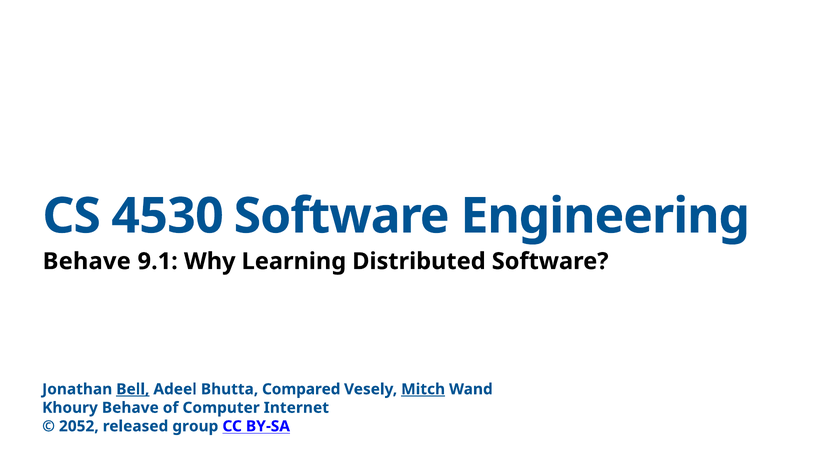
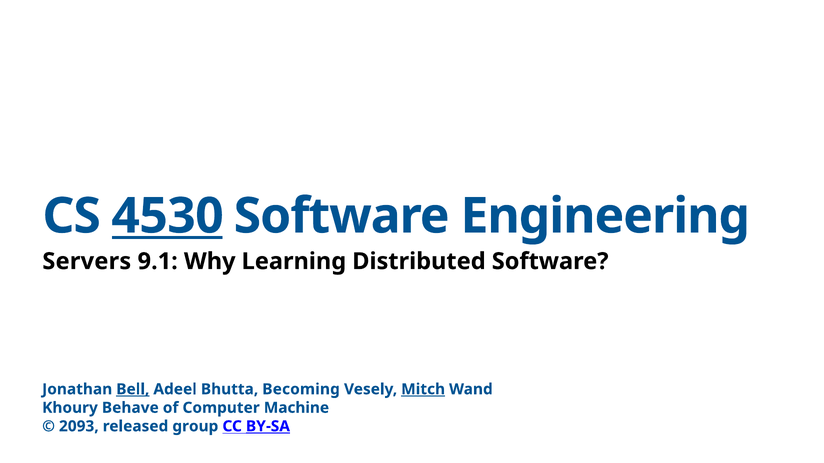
4530 underline: none -> present
Behave at (87, 262): Behave -> Servers
Compared: Compared -> Becoming
Internet: Internet -> Machine
2052: 2052 -> 2093
BY-SA underline: none -> present
